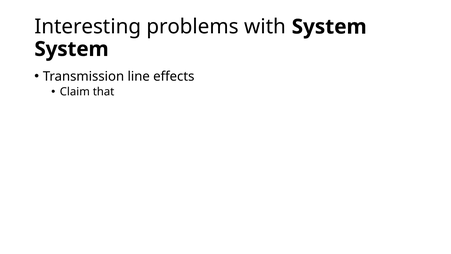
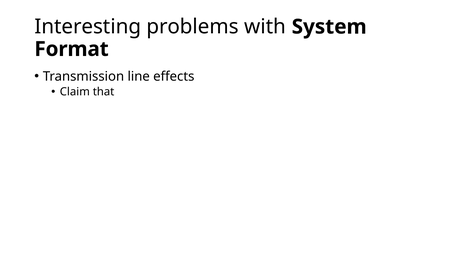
System at (72, 49): System -> Format
